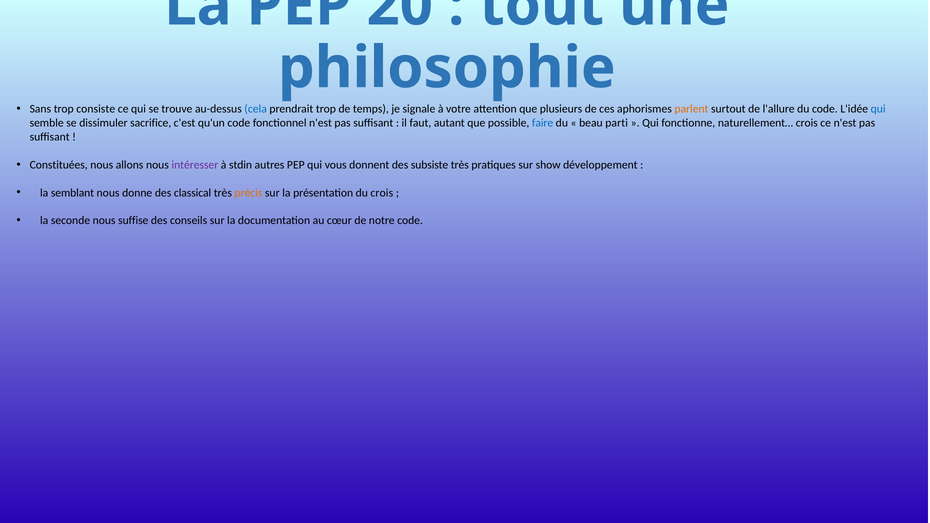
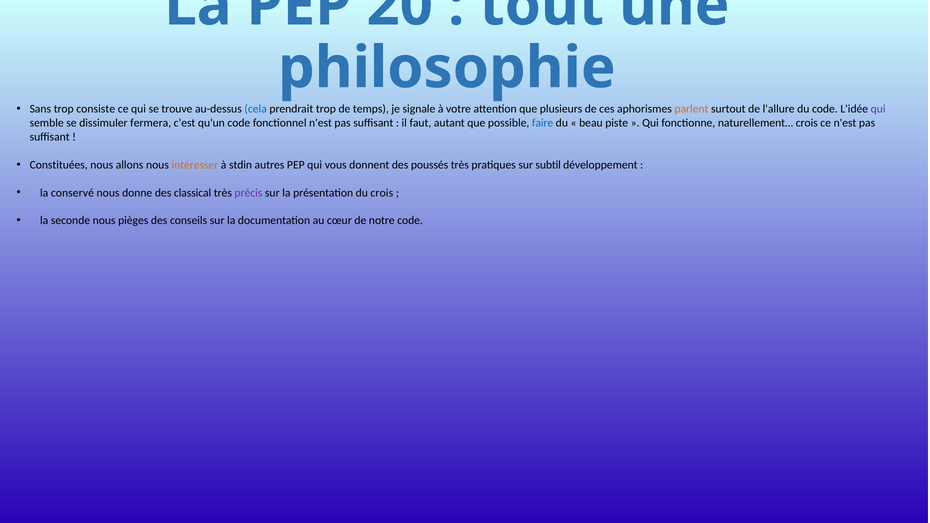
qui at (878, 109) colour: blue -> purple
sacrifice: sacrifice -> fermera
parti: parti -> piste
intéresser colour: purple -> orange
subsiste: subsiste -> poussés
show: show -> subtil
semblant: semblant -> conservé
précis colour: orange -> purple
suffise: suffise -> pièges
